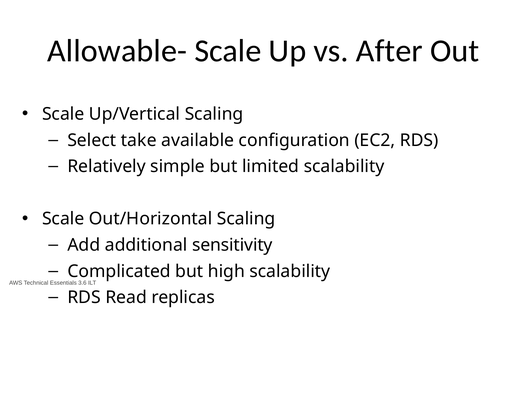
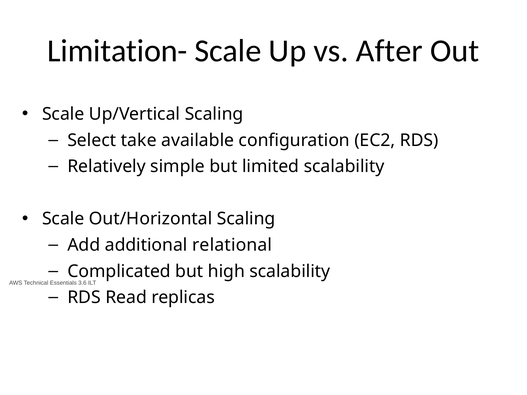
Allowable-: Allowable- -> Limitation-
sensitivity: sensitivity -> relational
